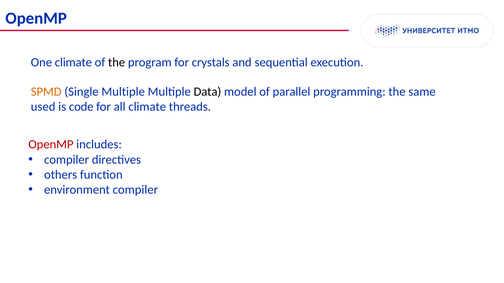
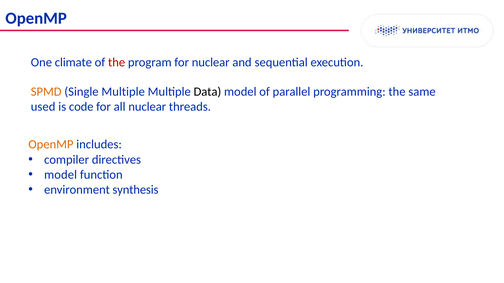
the at (117, 63) colour: black -> red
for crystals: crystals -> nuclear
all climate: climate -> nuclear
OpenMP at (51, 145) colour: red -> orange
others at (61, 175): others -> model
environment compiler: compiler -> synthesis
